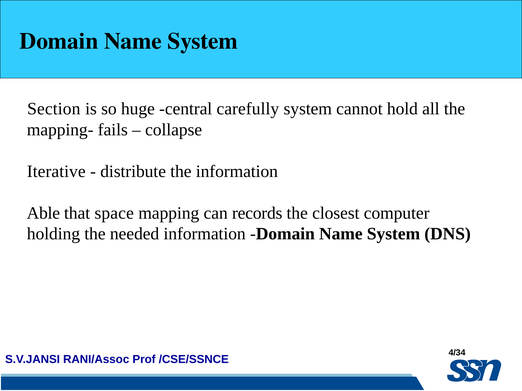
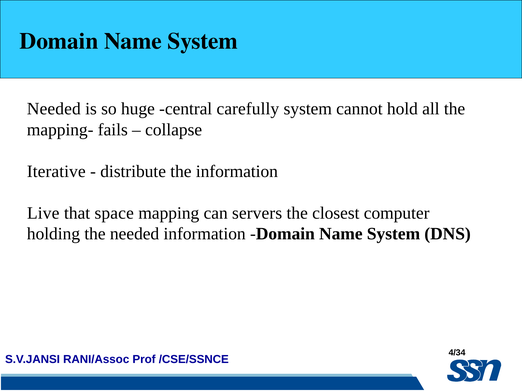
Section at (54, 109): Section -> Needed
Able: Able -> Live
records: records -> servers
